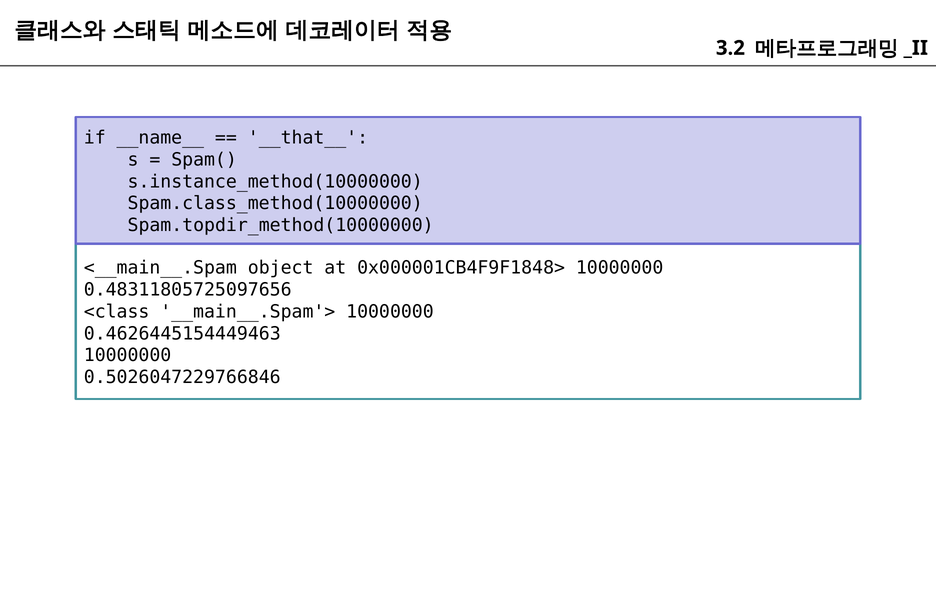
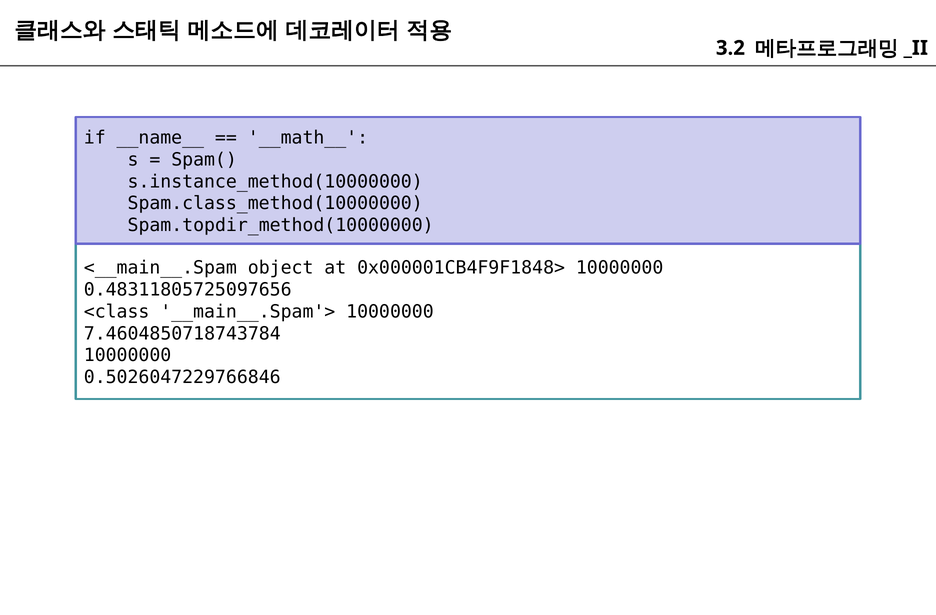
__that__: __that__ -> __math__
0.4626445154449463: 0.4626445154449463 -> 7.4604850718743784
